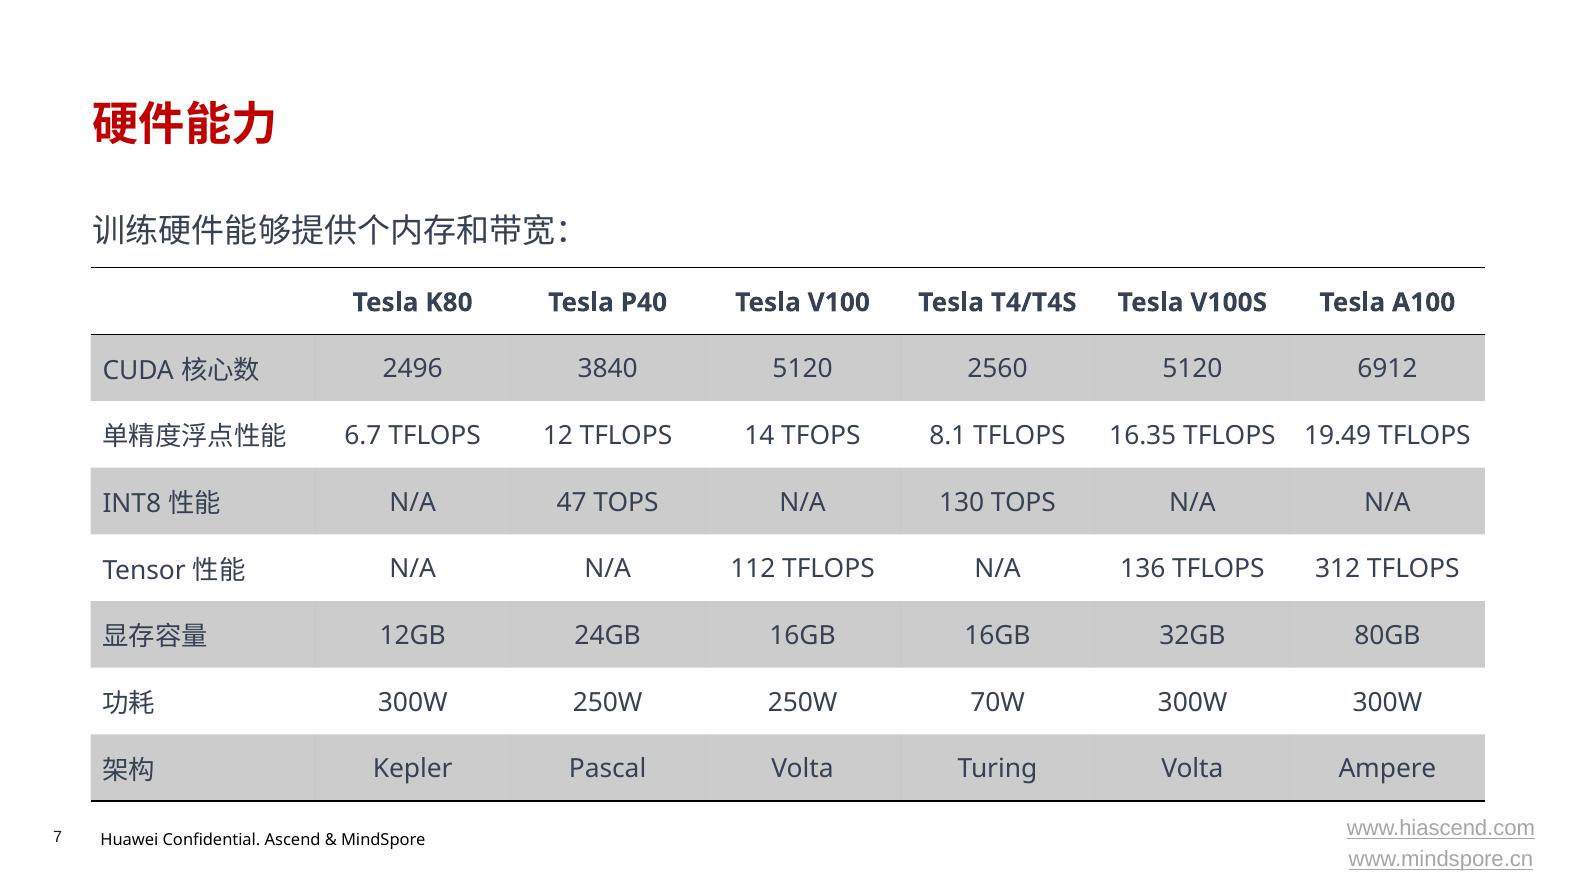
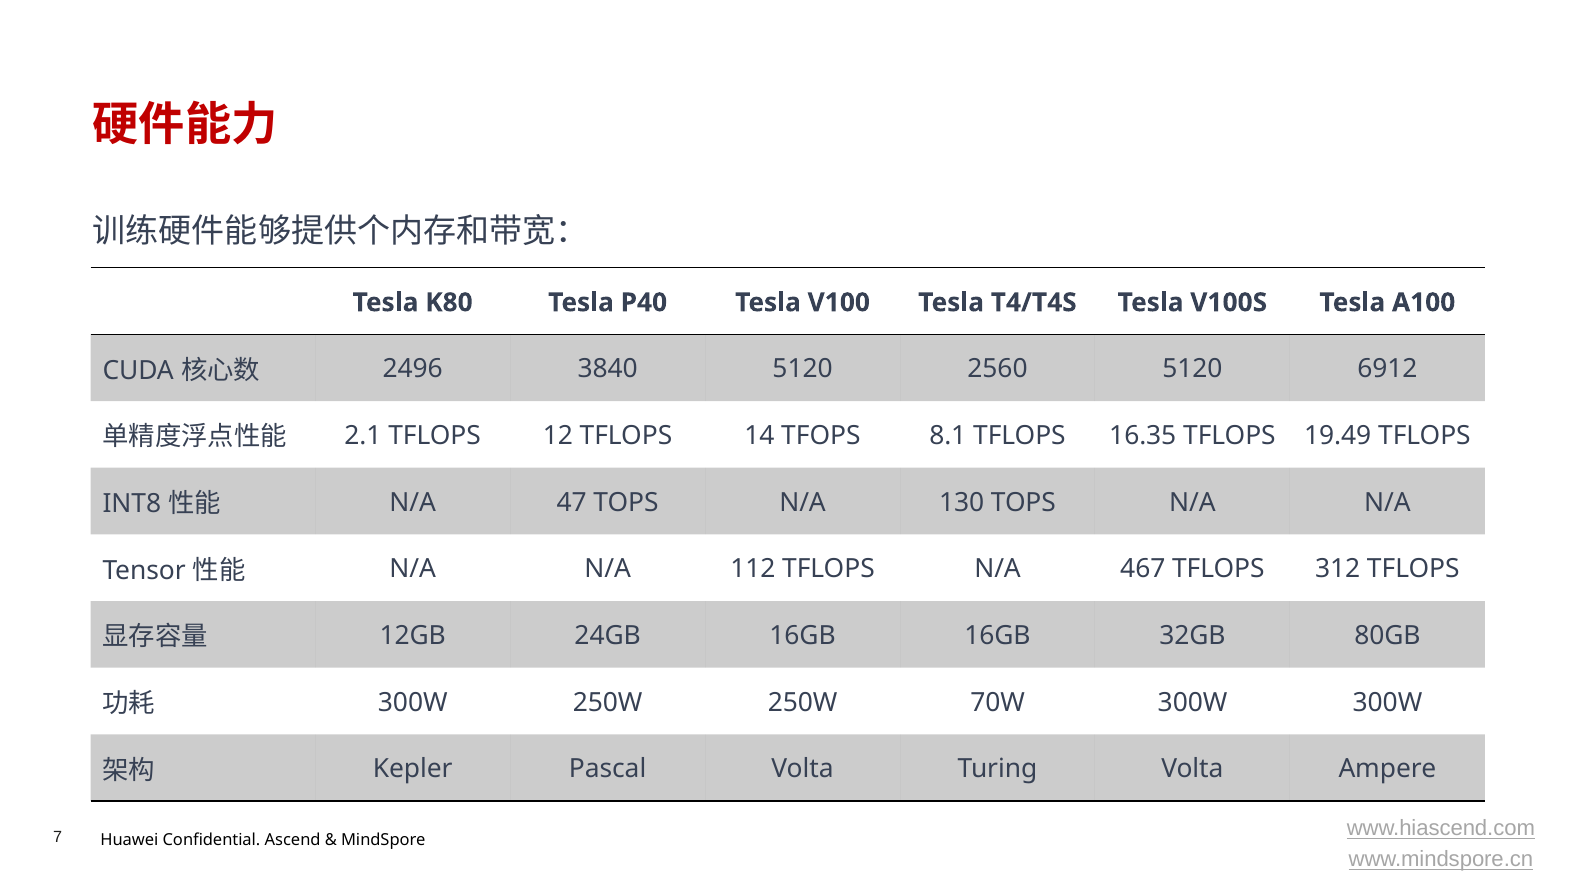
6.7: 6.7 -> 2.1
136: 136 -> 467
